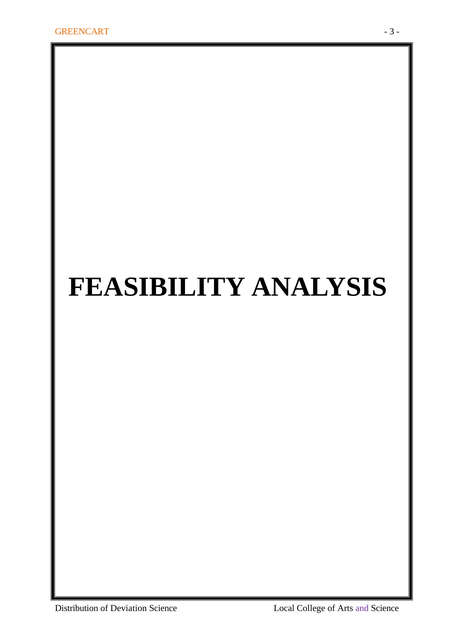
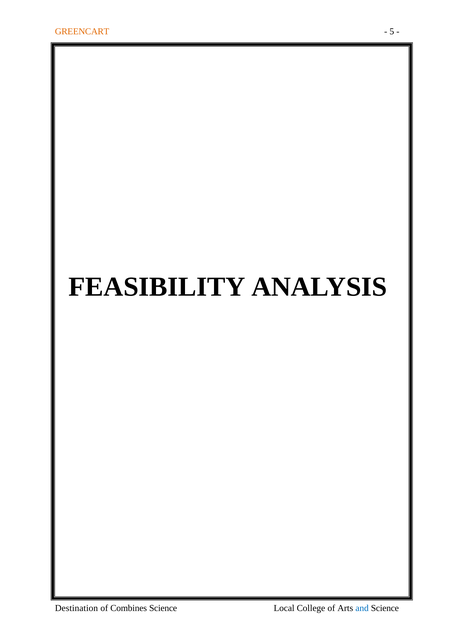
3: 3 -> 5
Distribution: Distribution -> Destination
Deviation: Deviation -> Combines
and colour: purple -> blue
